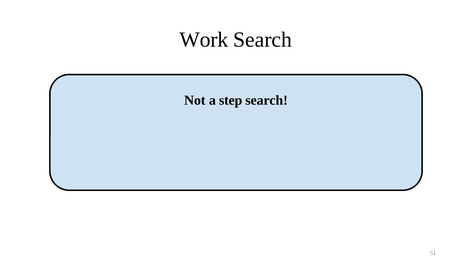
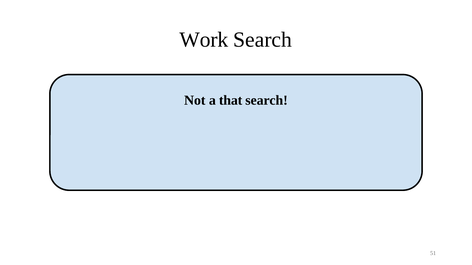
step: step -> that
